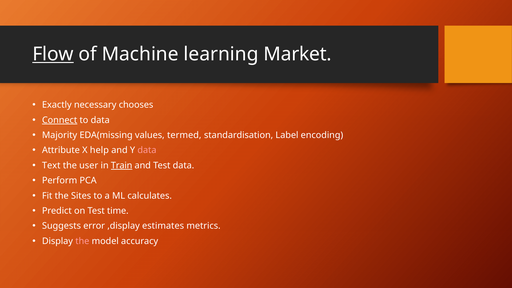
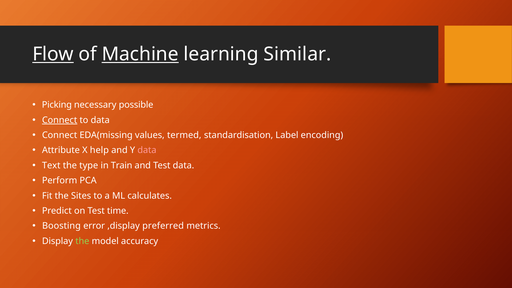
Machine underline: none -> present
Market: Market -> Similar
Exactly: Exactly -> Picking
chooses: chooses -> possible
Majority at (60, 135): Majority -> Connect
user: user -> type
Train underline: present -> none
Suggests: Suggests -> Boosting
estimates: estimates -> preferred
the at (82, 241) colour: pink -> light green
